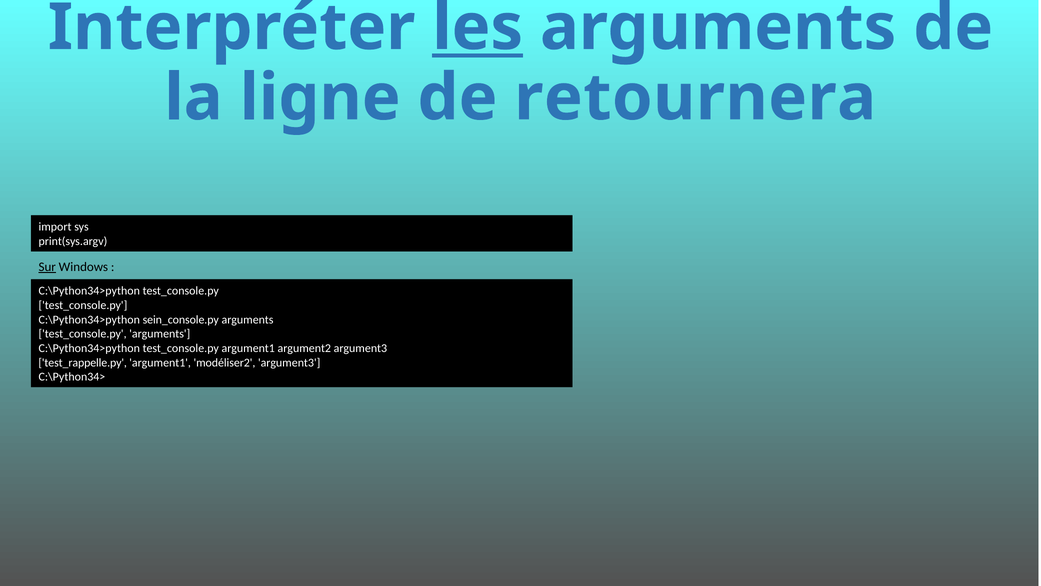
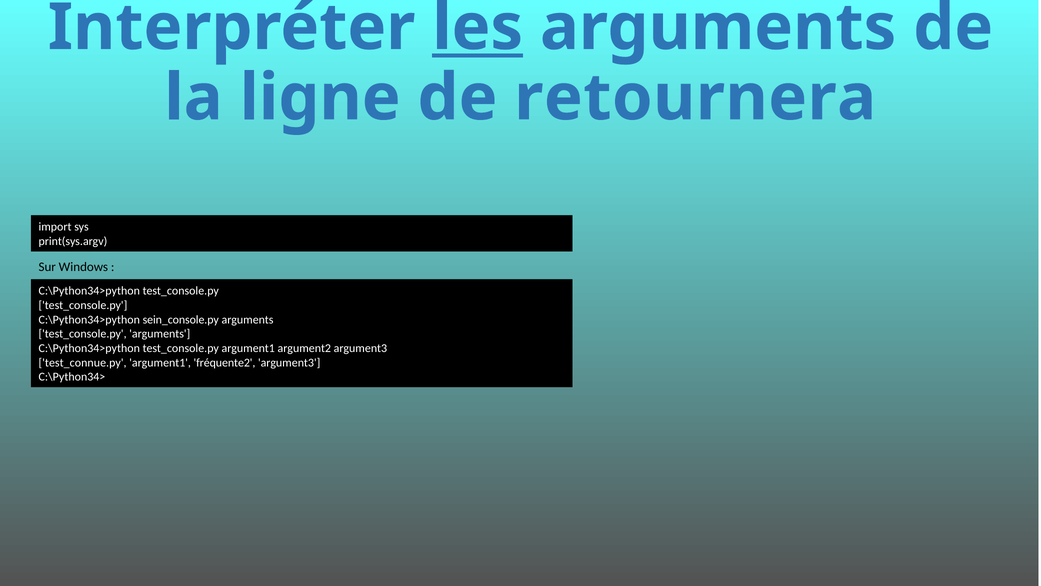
Sur underline: present -> none
test_rappelle.py: test_rappelle.py -> test_connue.py
modéliser2: modéliser2 -> fréquente2
